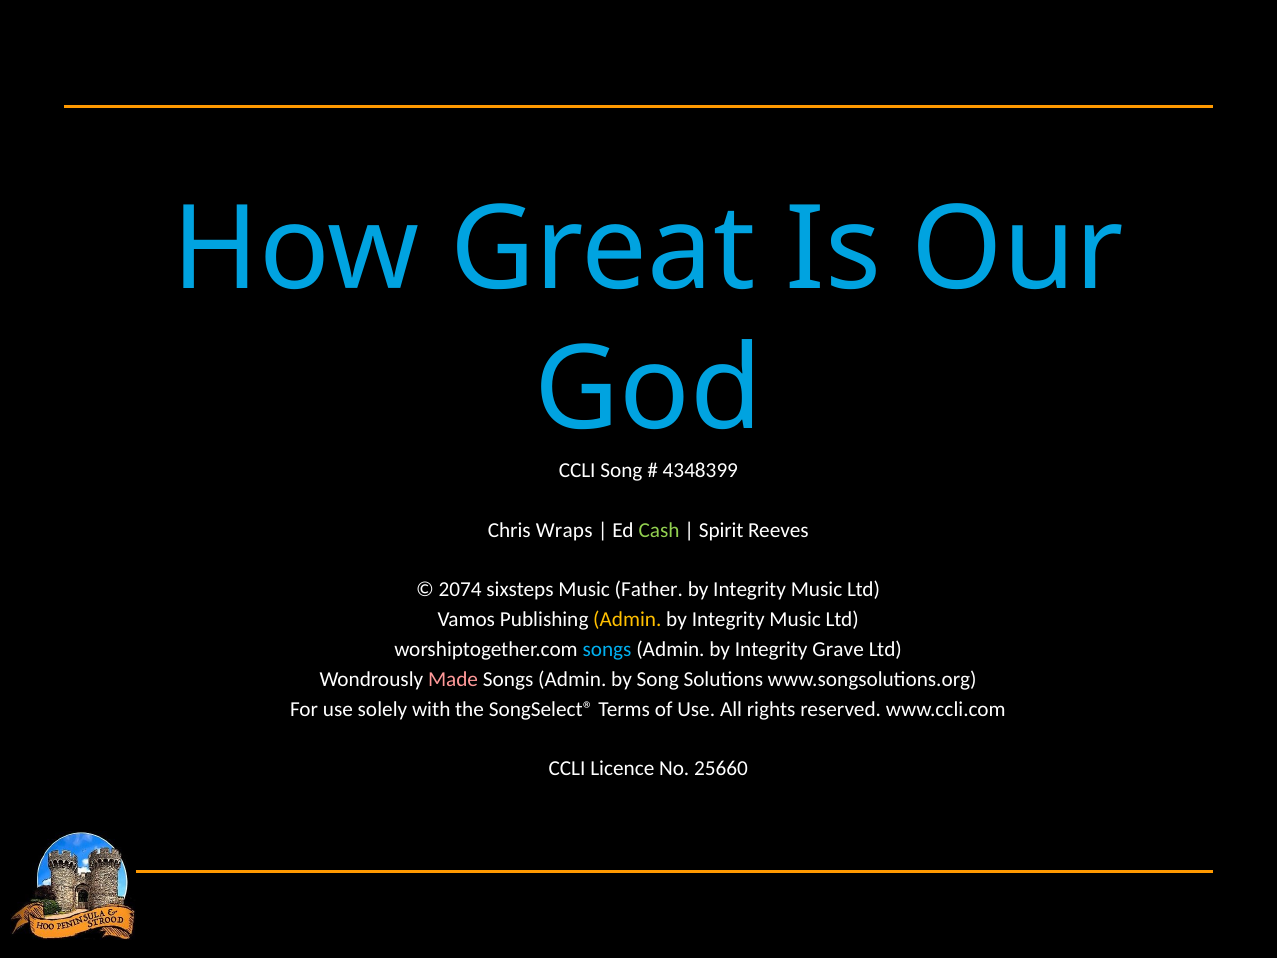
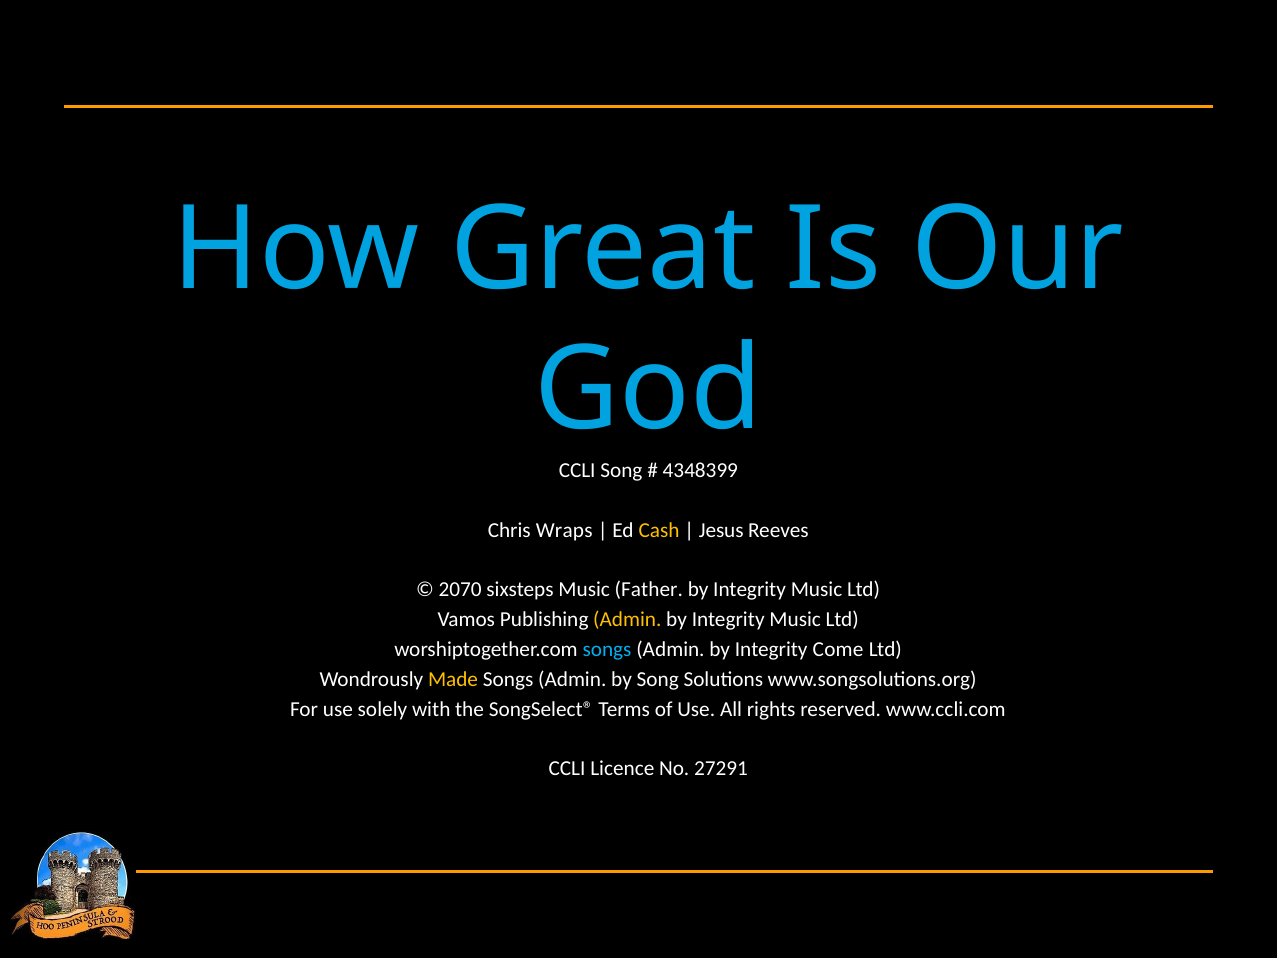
Cash colour: light green -> yellow
Spirit: Spirit -> Jesus
2074: 2074 -> 2070
Grave: Grave -> Come
Made colour: pink -> yellow
25660: 25660 -> 27291
